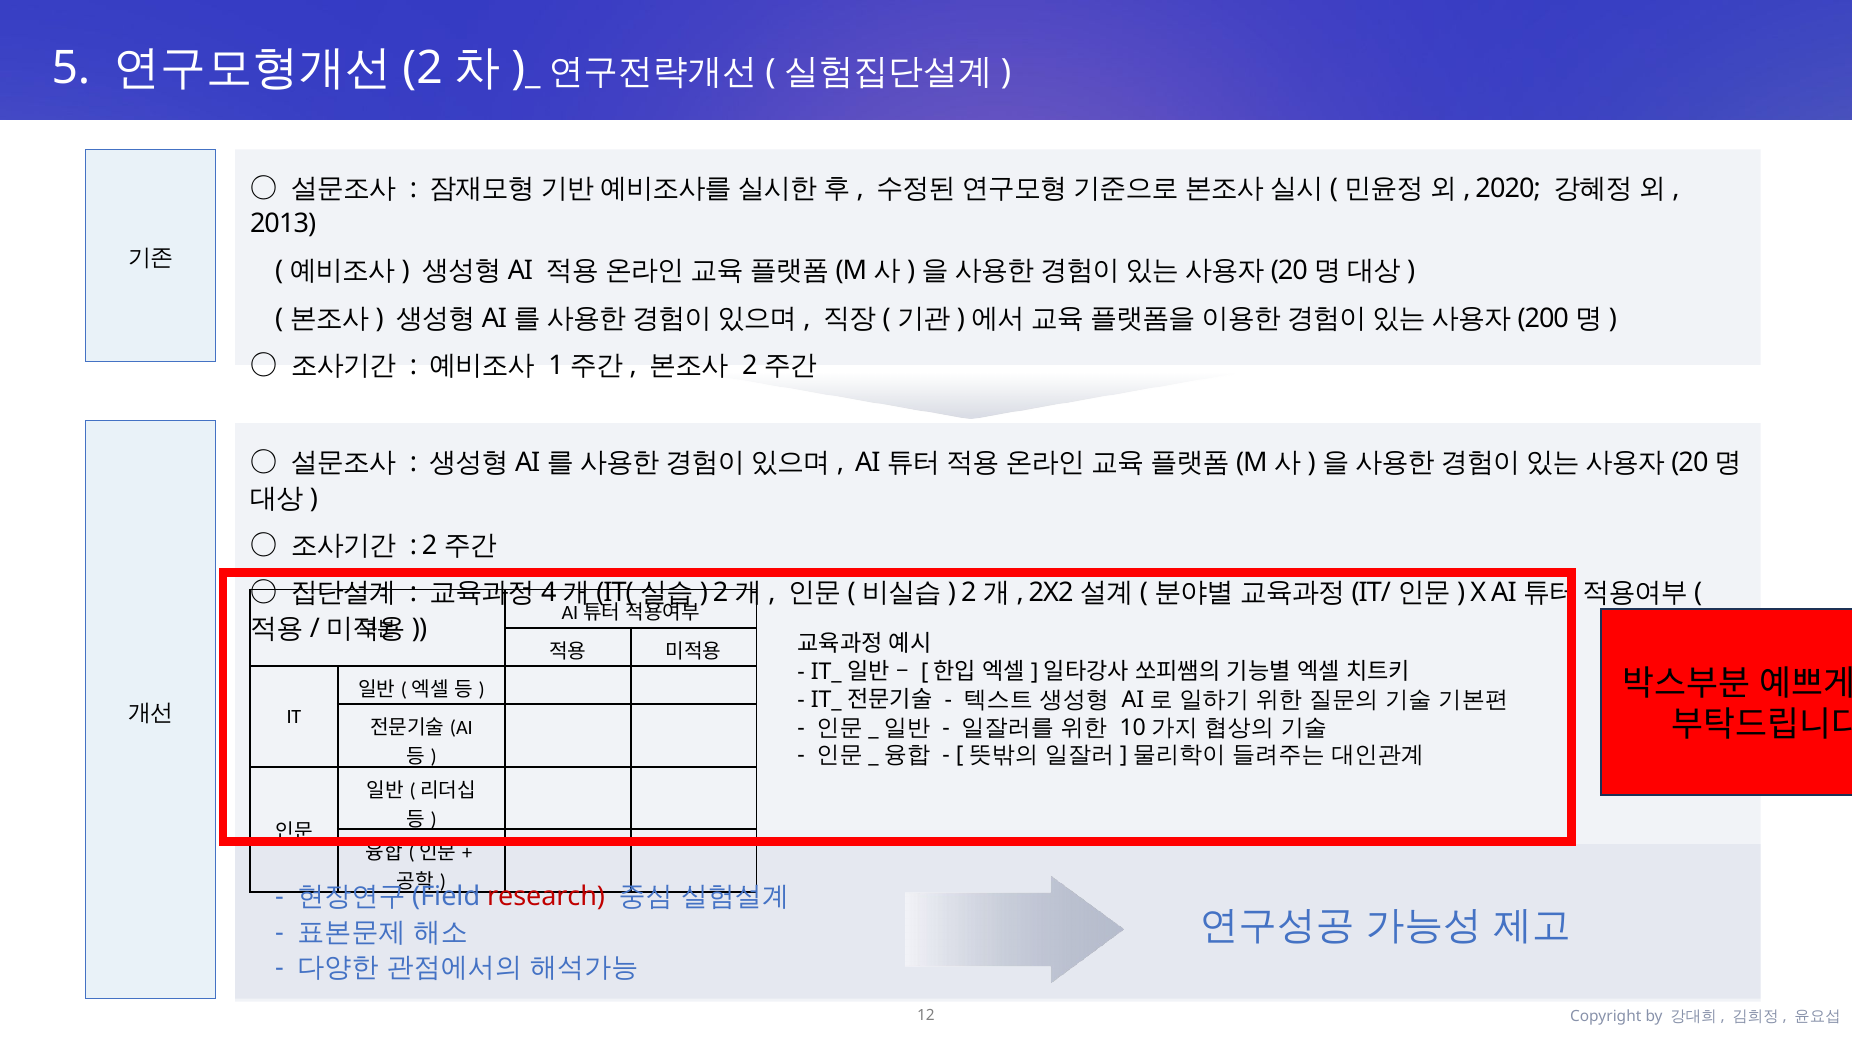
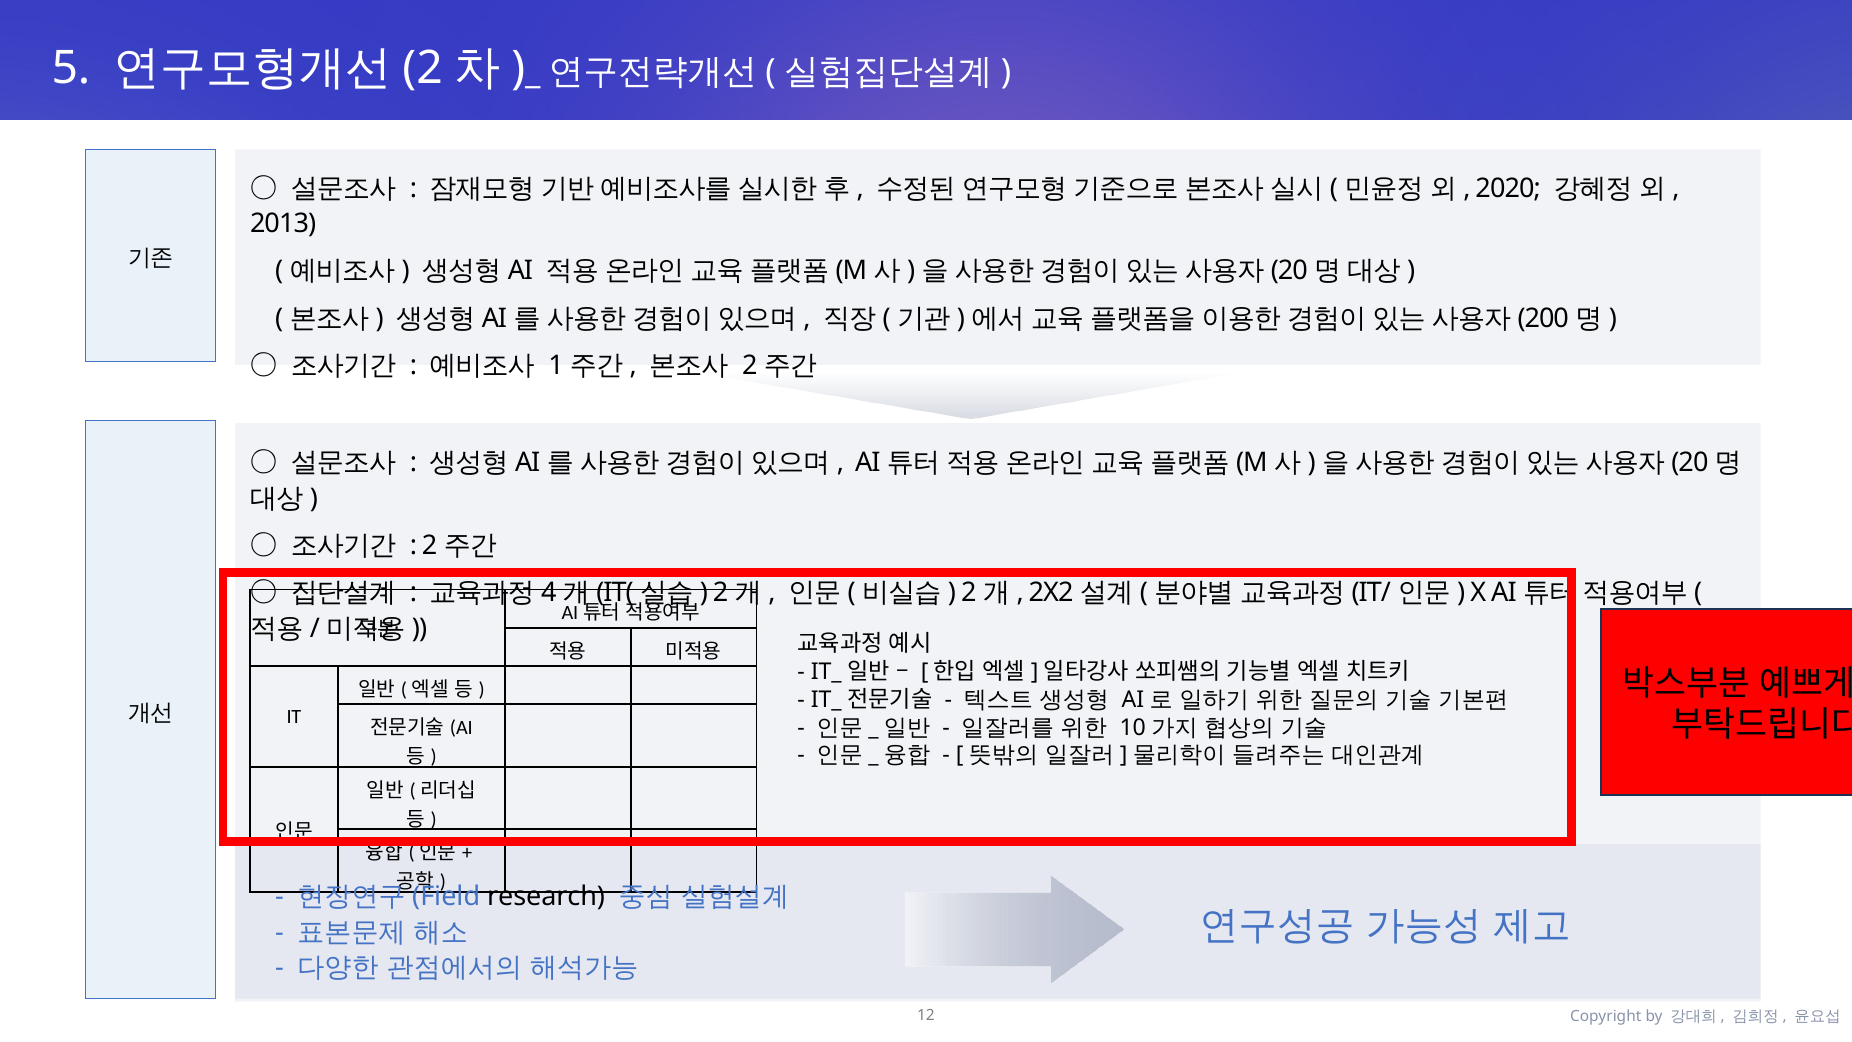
research colour: red -> black
